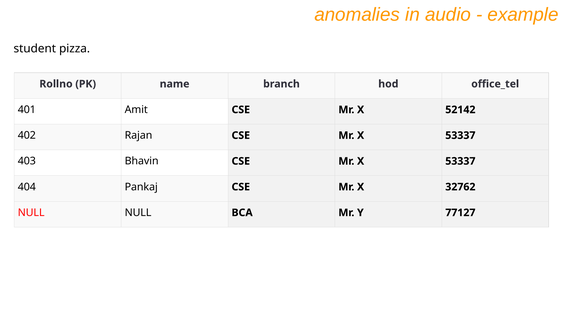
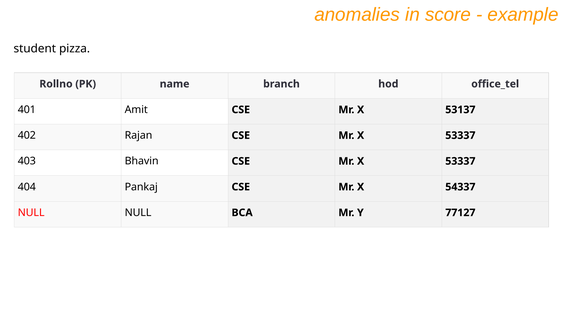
audio: audio -> score
52142: 52142 -> 53137
32762: 32762 -> 54337
